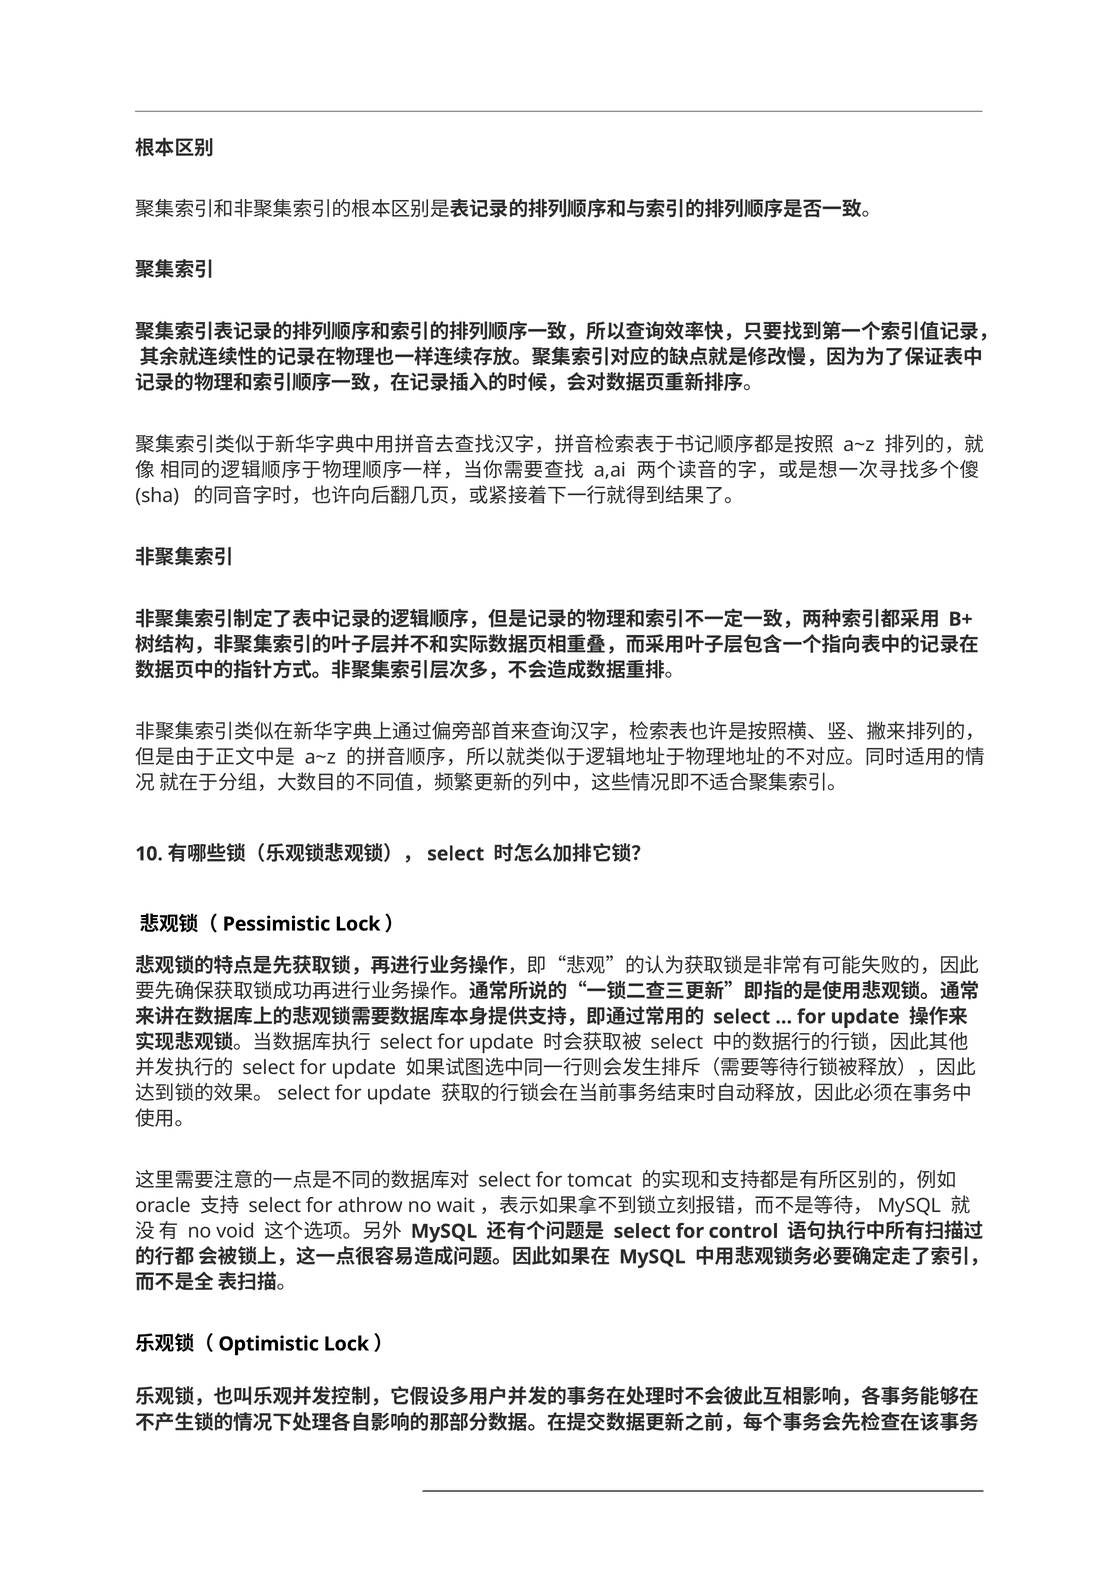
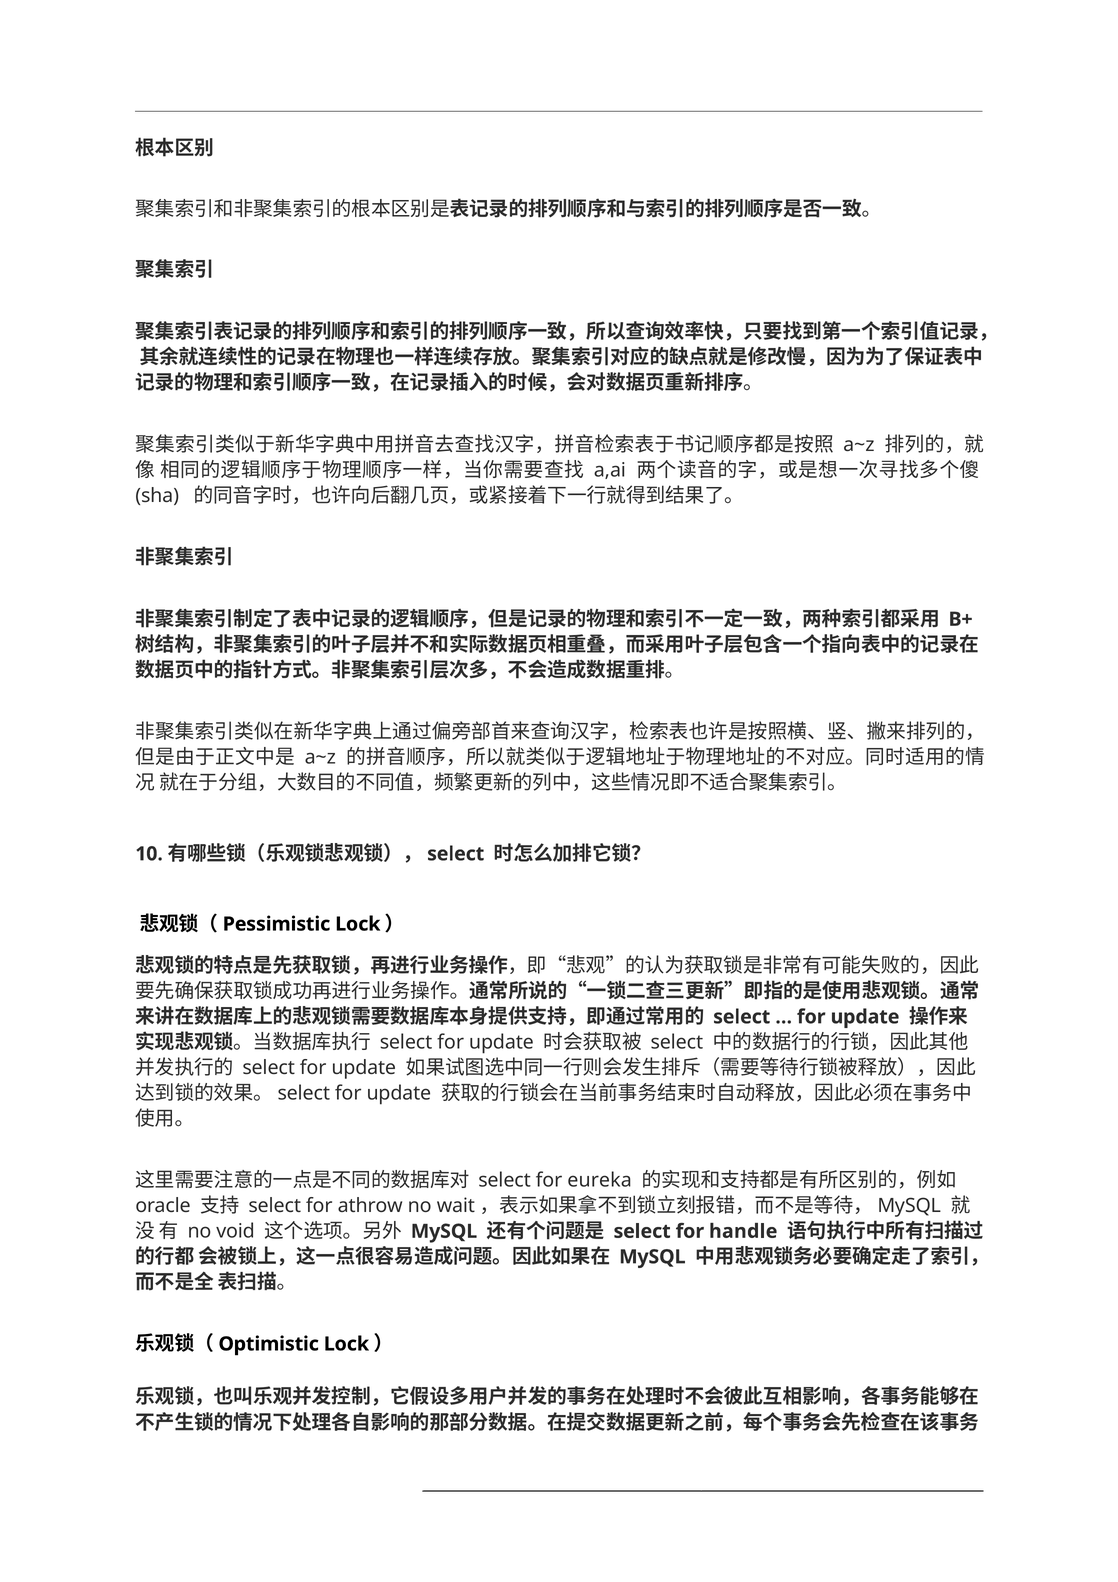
tomcat: tomcat -> eureka
control: control -> handle
